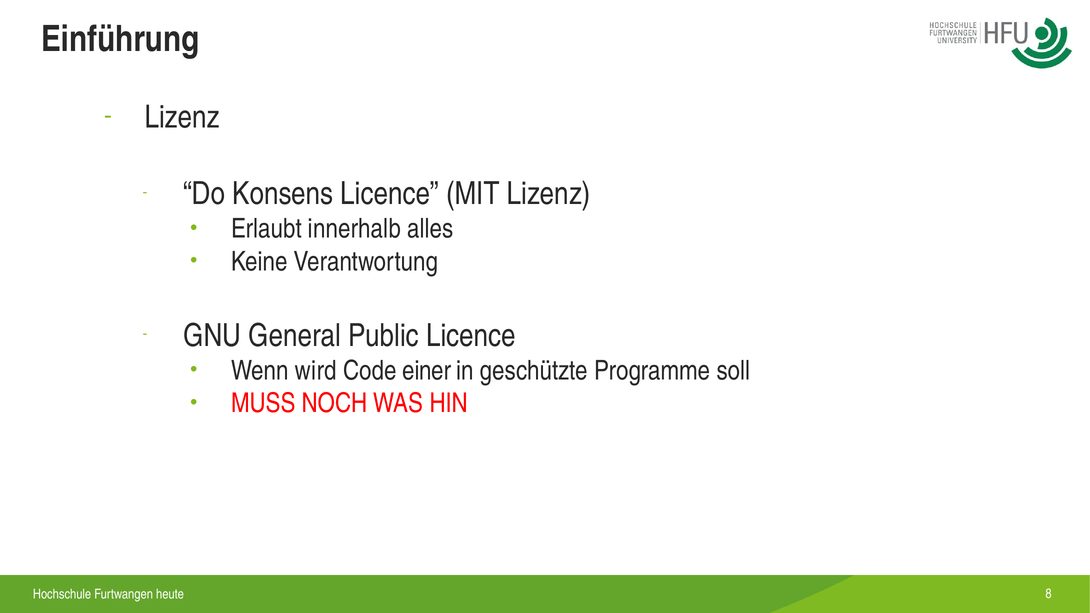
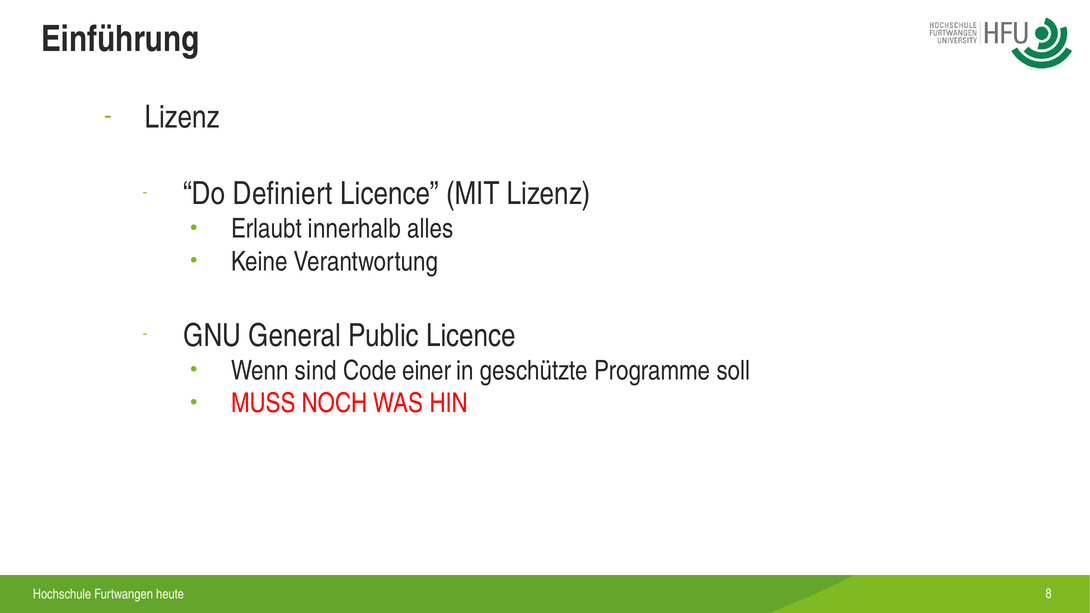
Konsens: Konsens -> Definiert
wird: wird -> sind
